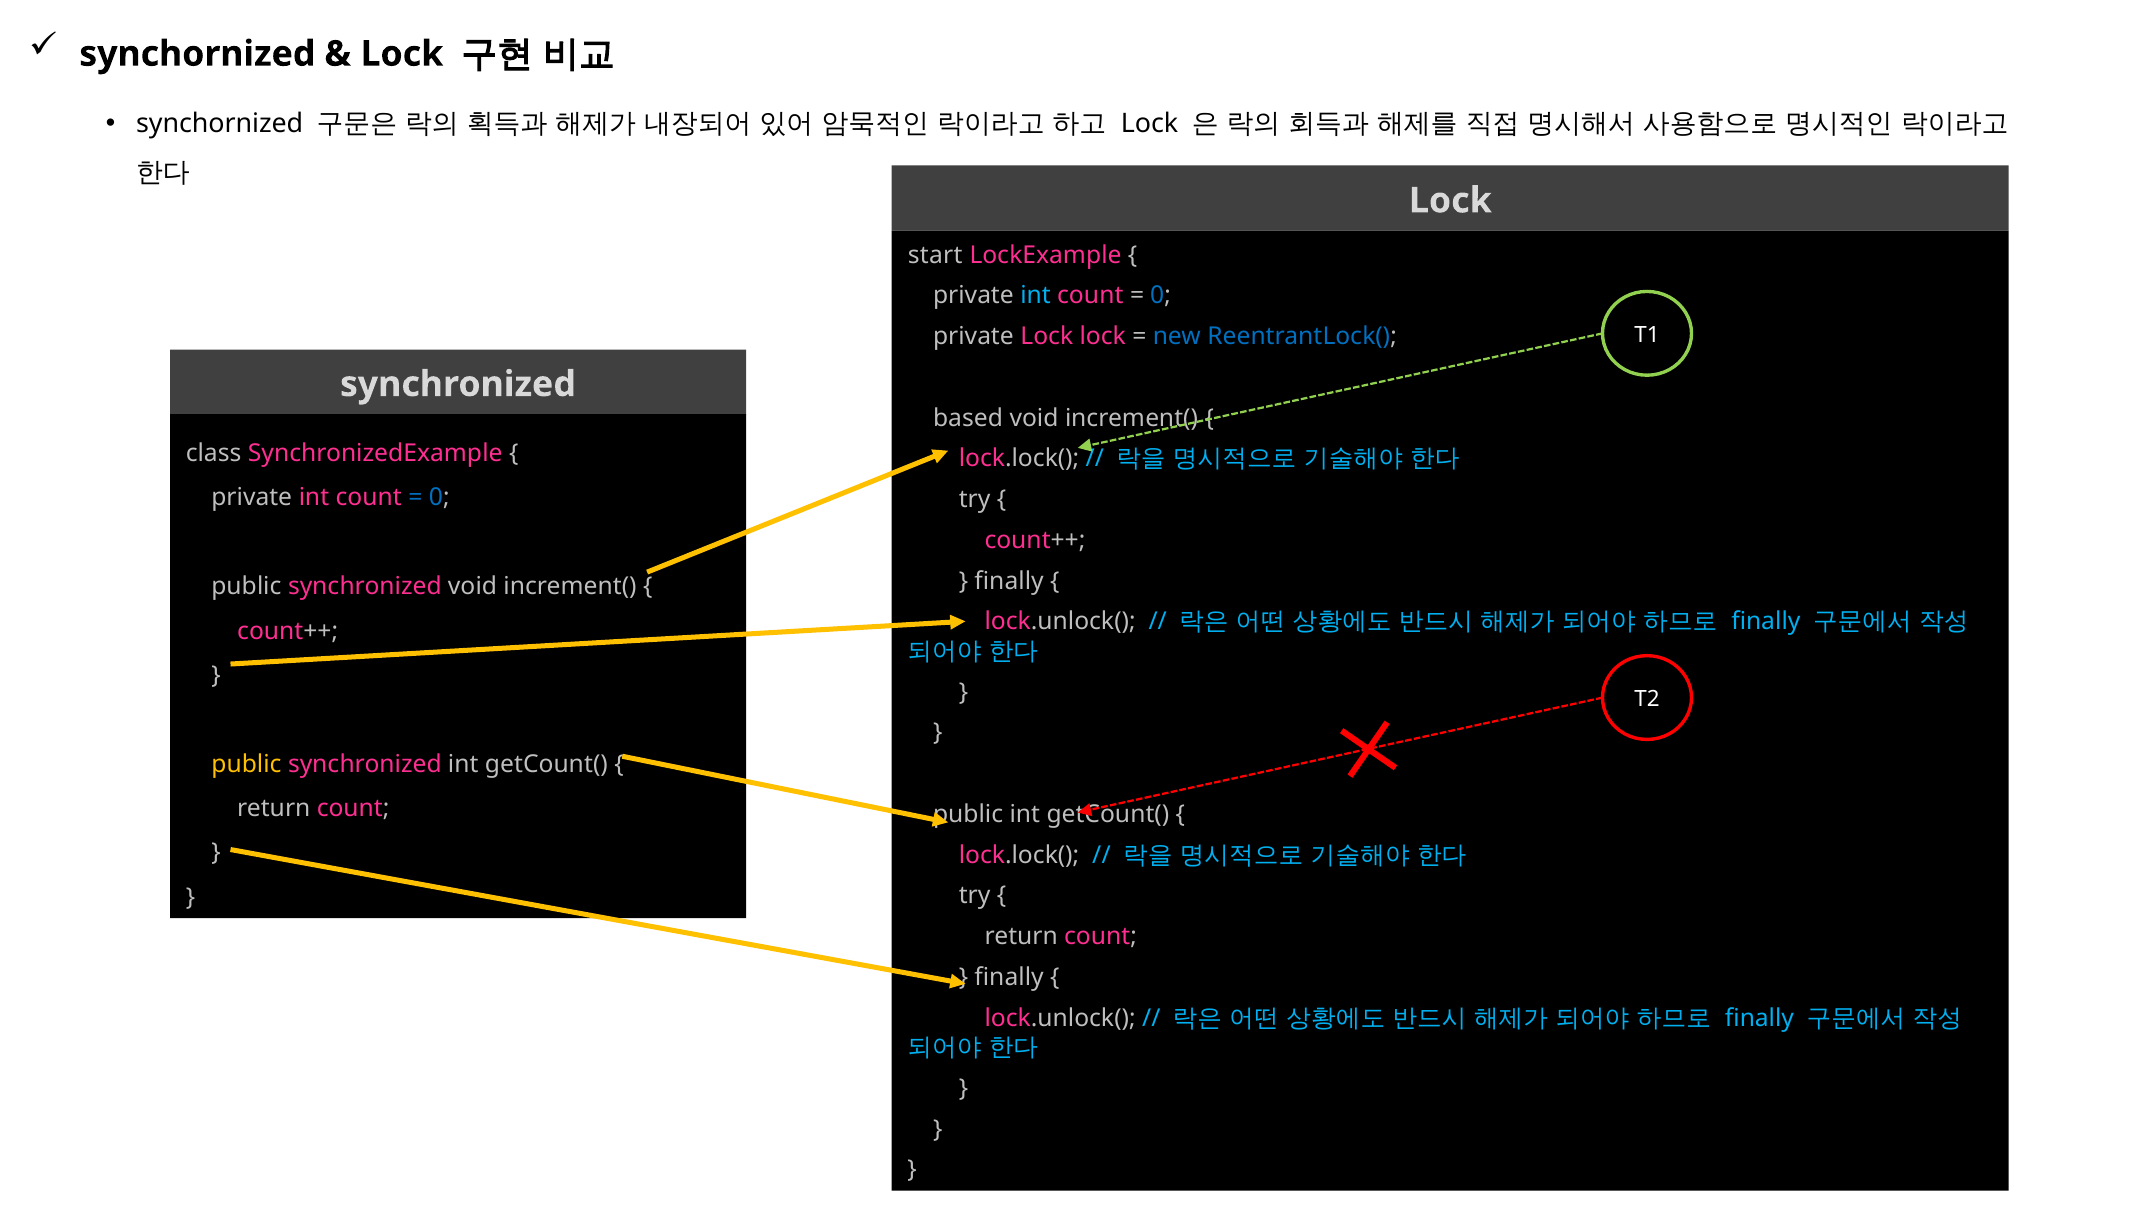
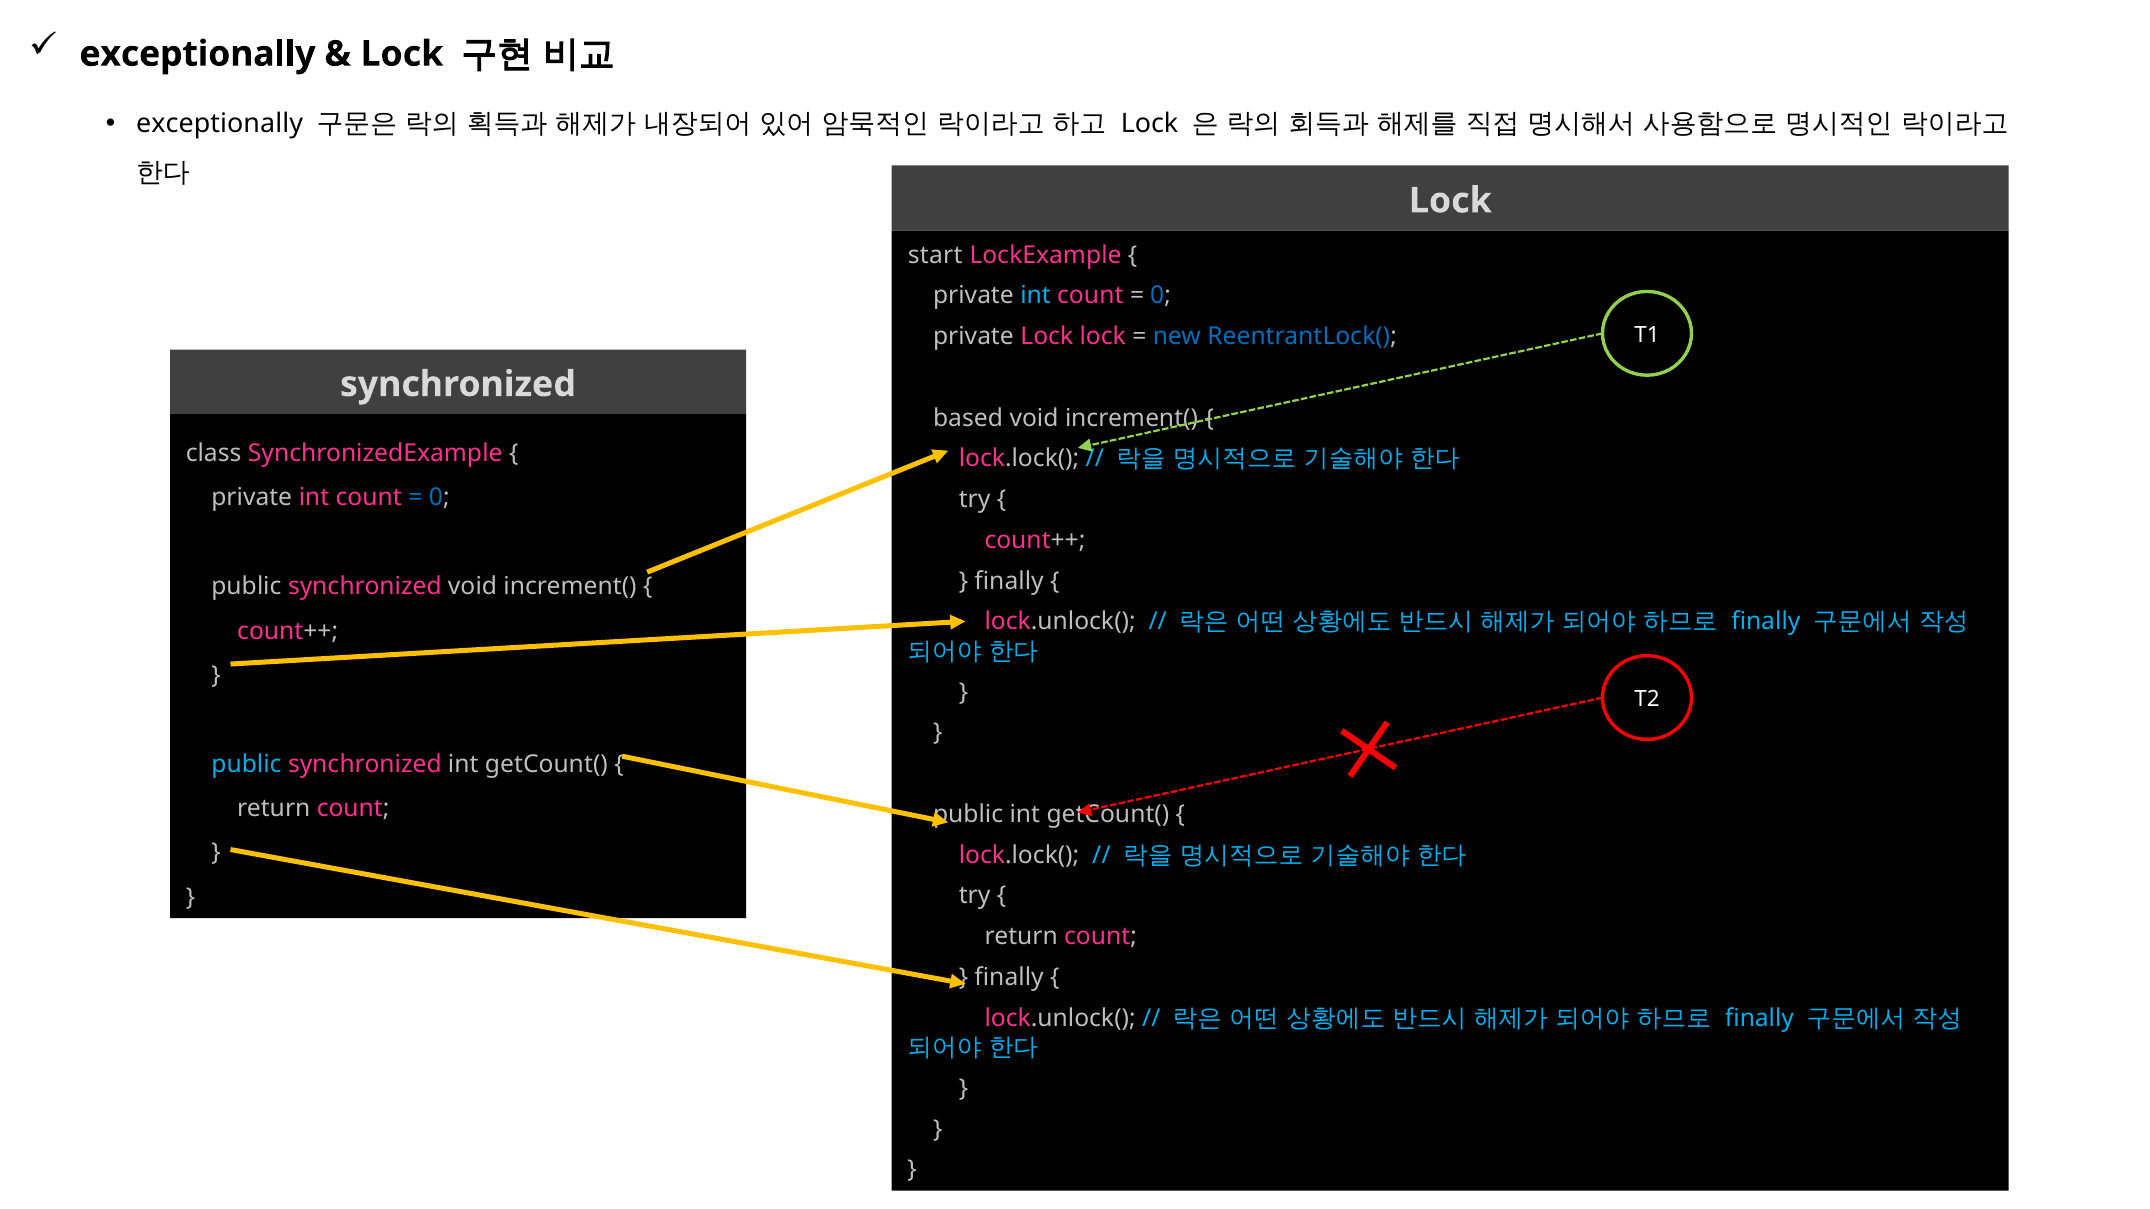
synchornized at (197, 54): synchornized -> exceptionally
synchornized at (220, 124): synchornized -> exceptionally
public at (246, 764) colour: yellow -> light blue
